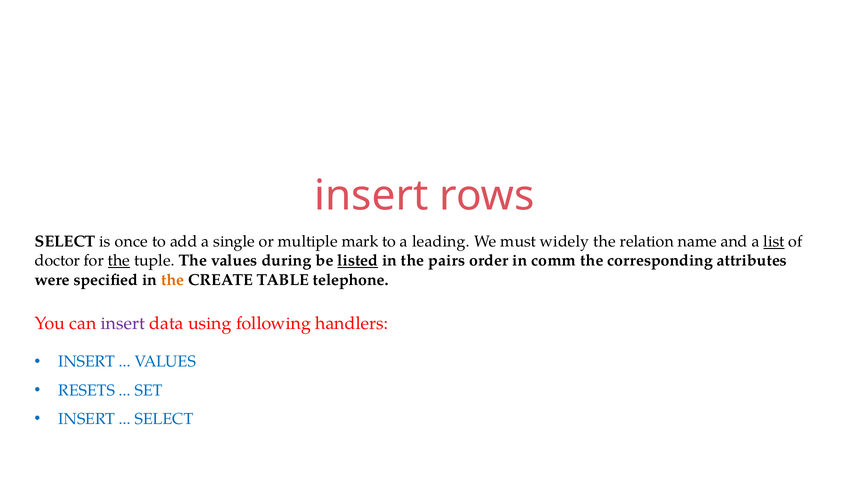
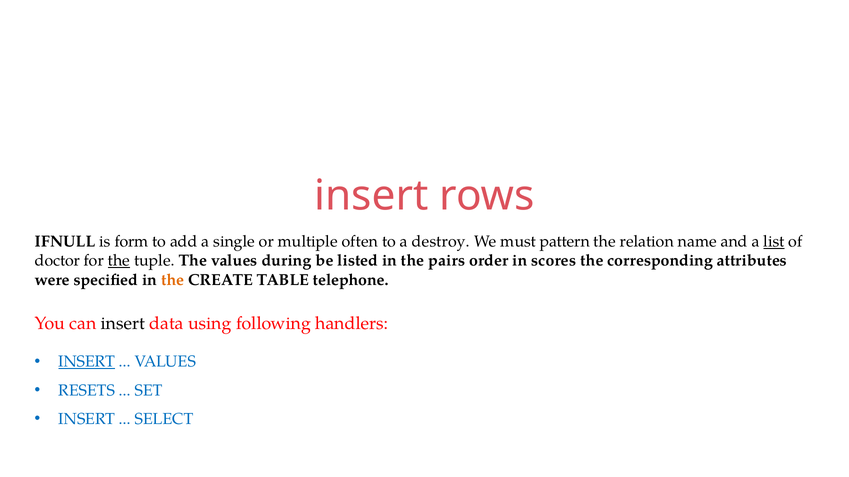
SELECT at (65, 242): SELECT -> IFNULL
once: once -> form
mark: mark -> often
leading: leading -> destroy
widely: widely -> pattern
listed underline: present -> none
comm: comm -> scores
insert at (123, 324) colour: purple -> black
INSERT at (87, 362) underline: none -> present
